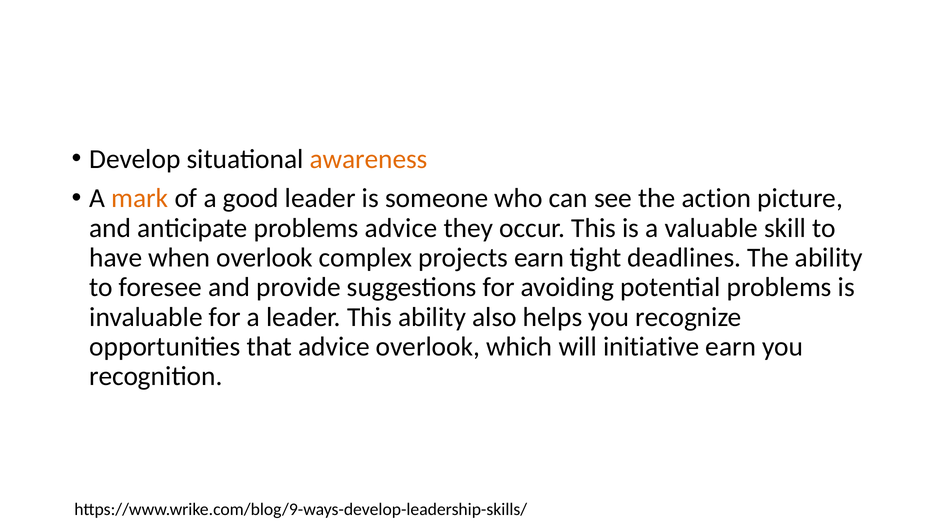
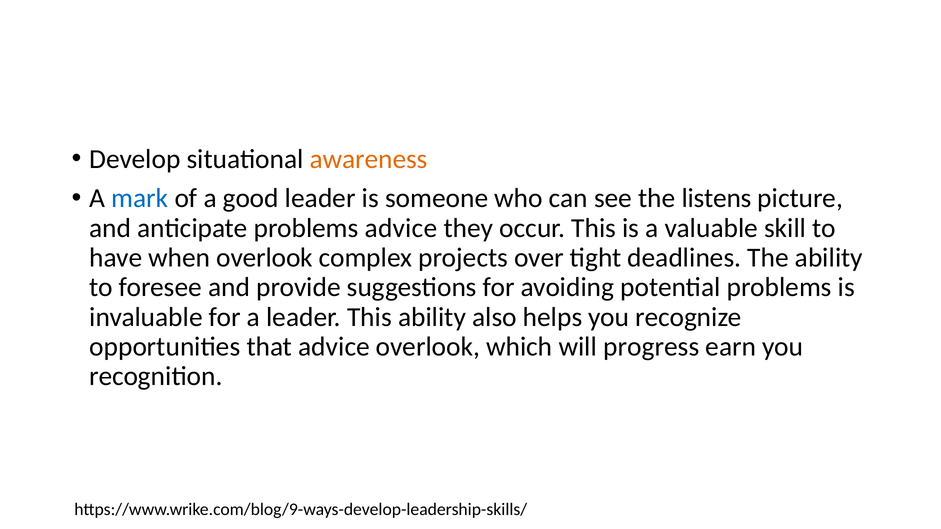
mark colour: orange -> blue
action: action -> listens
projects earn: earn -> over
initiative: initiative -> progress
